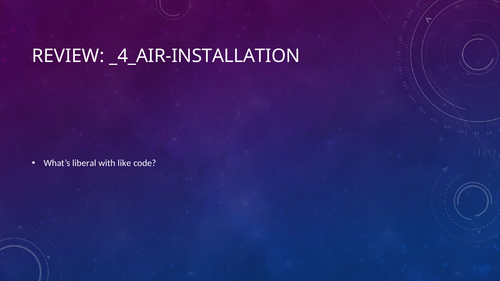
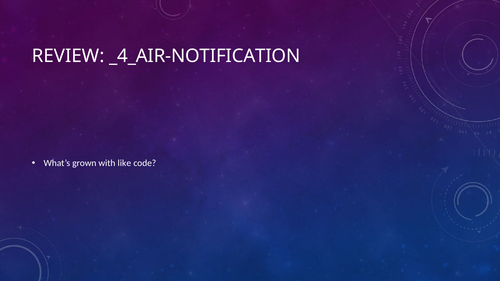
_4_AIR-INSTALLATION: _4_AIR-INSTALLATION -> _4_AIR-NOTIFICATION
liberal: liberal -> grown
